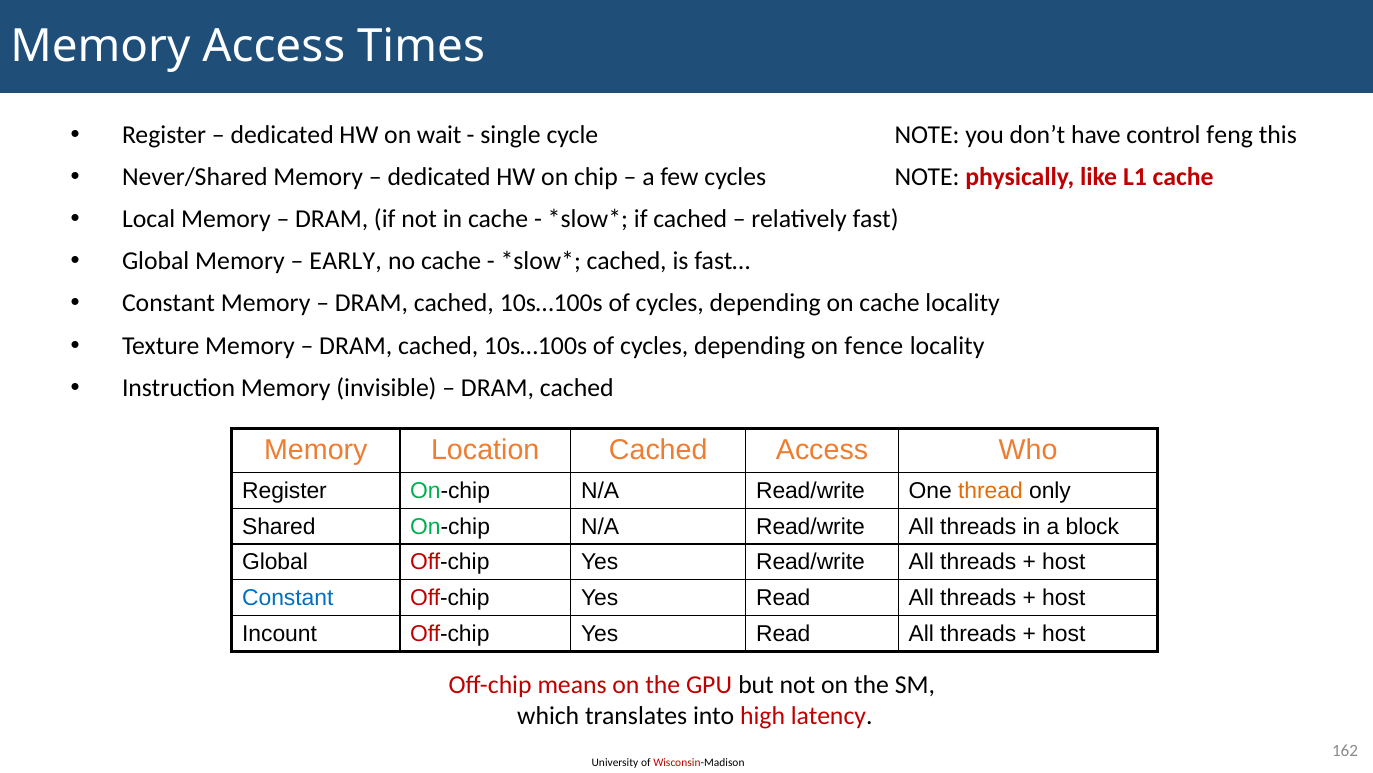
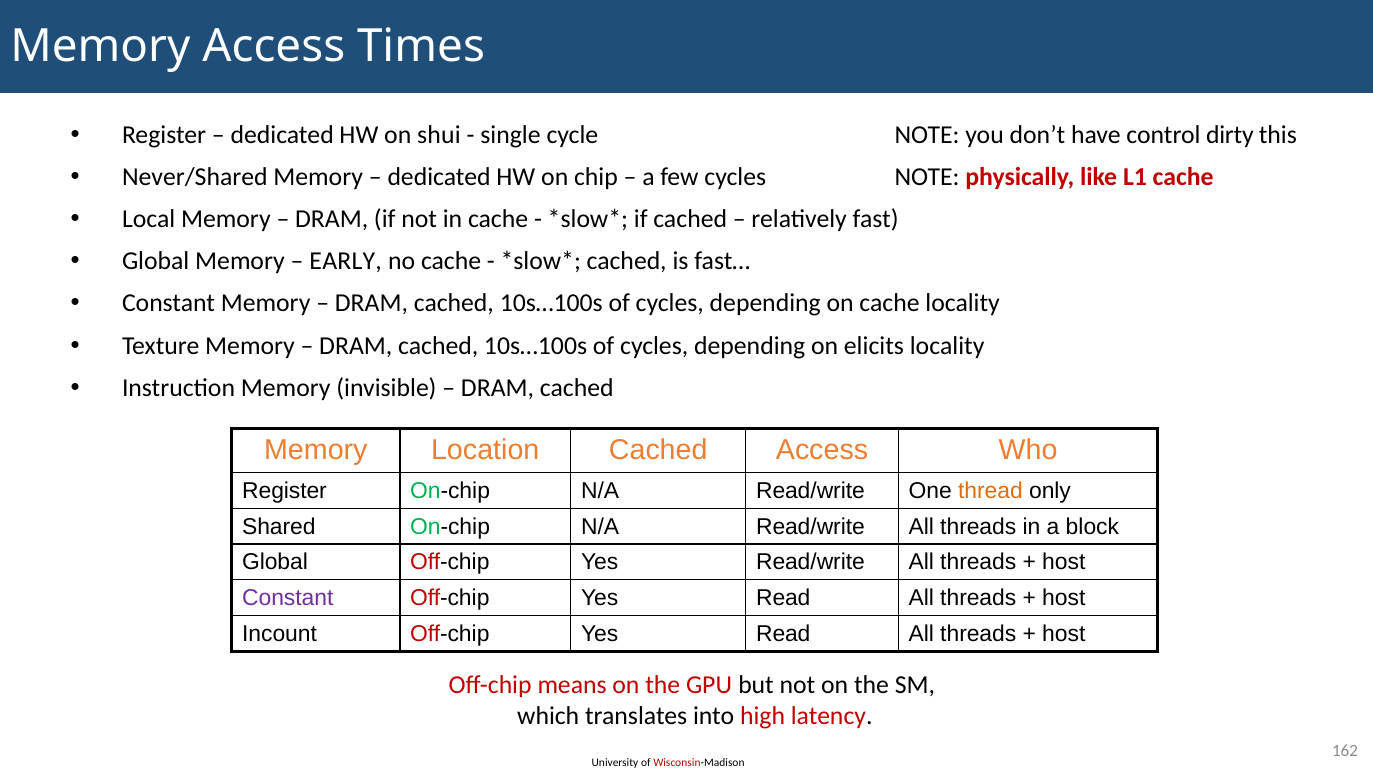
wait: wait -> shui
feng: feng -> dirty
fence: fence -> elicits
Constant at (288, 598) colour: blue -> purple
